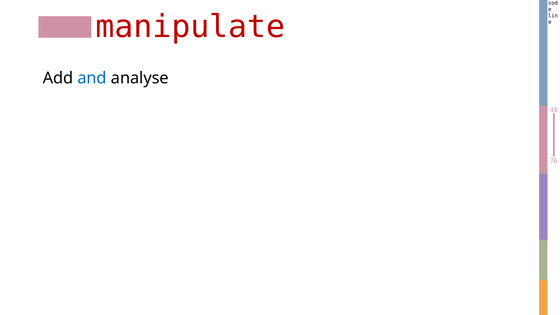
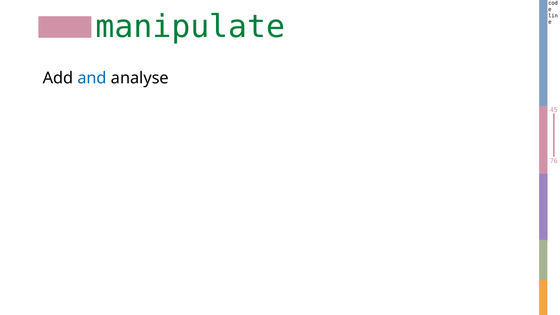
manipulate colour: red -> green
